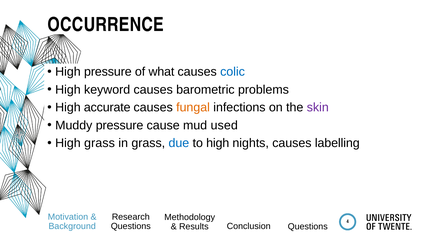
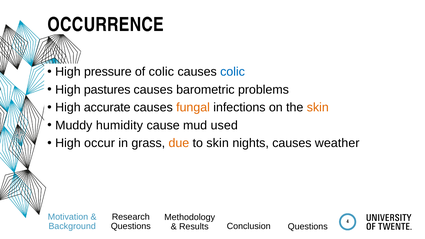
of what: what -> colic
keyword: keyword -> pastures
skin at (318, 107) colour: purple -> orange
Muddy pressure: pressure -> humidity
High grass: grass -> occur
due colour: blue -> orange
to high: high -> skin
labelling: labelling -> weather
